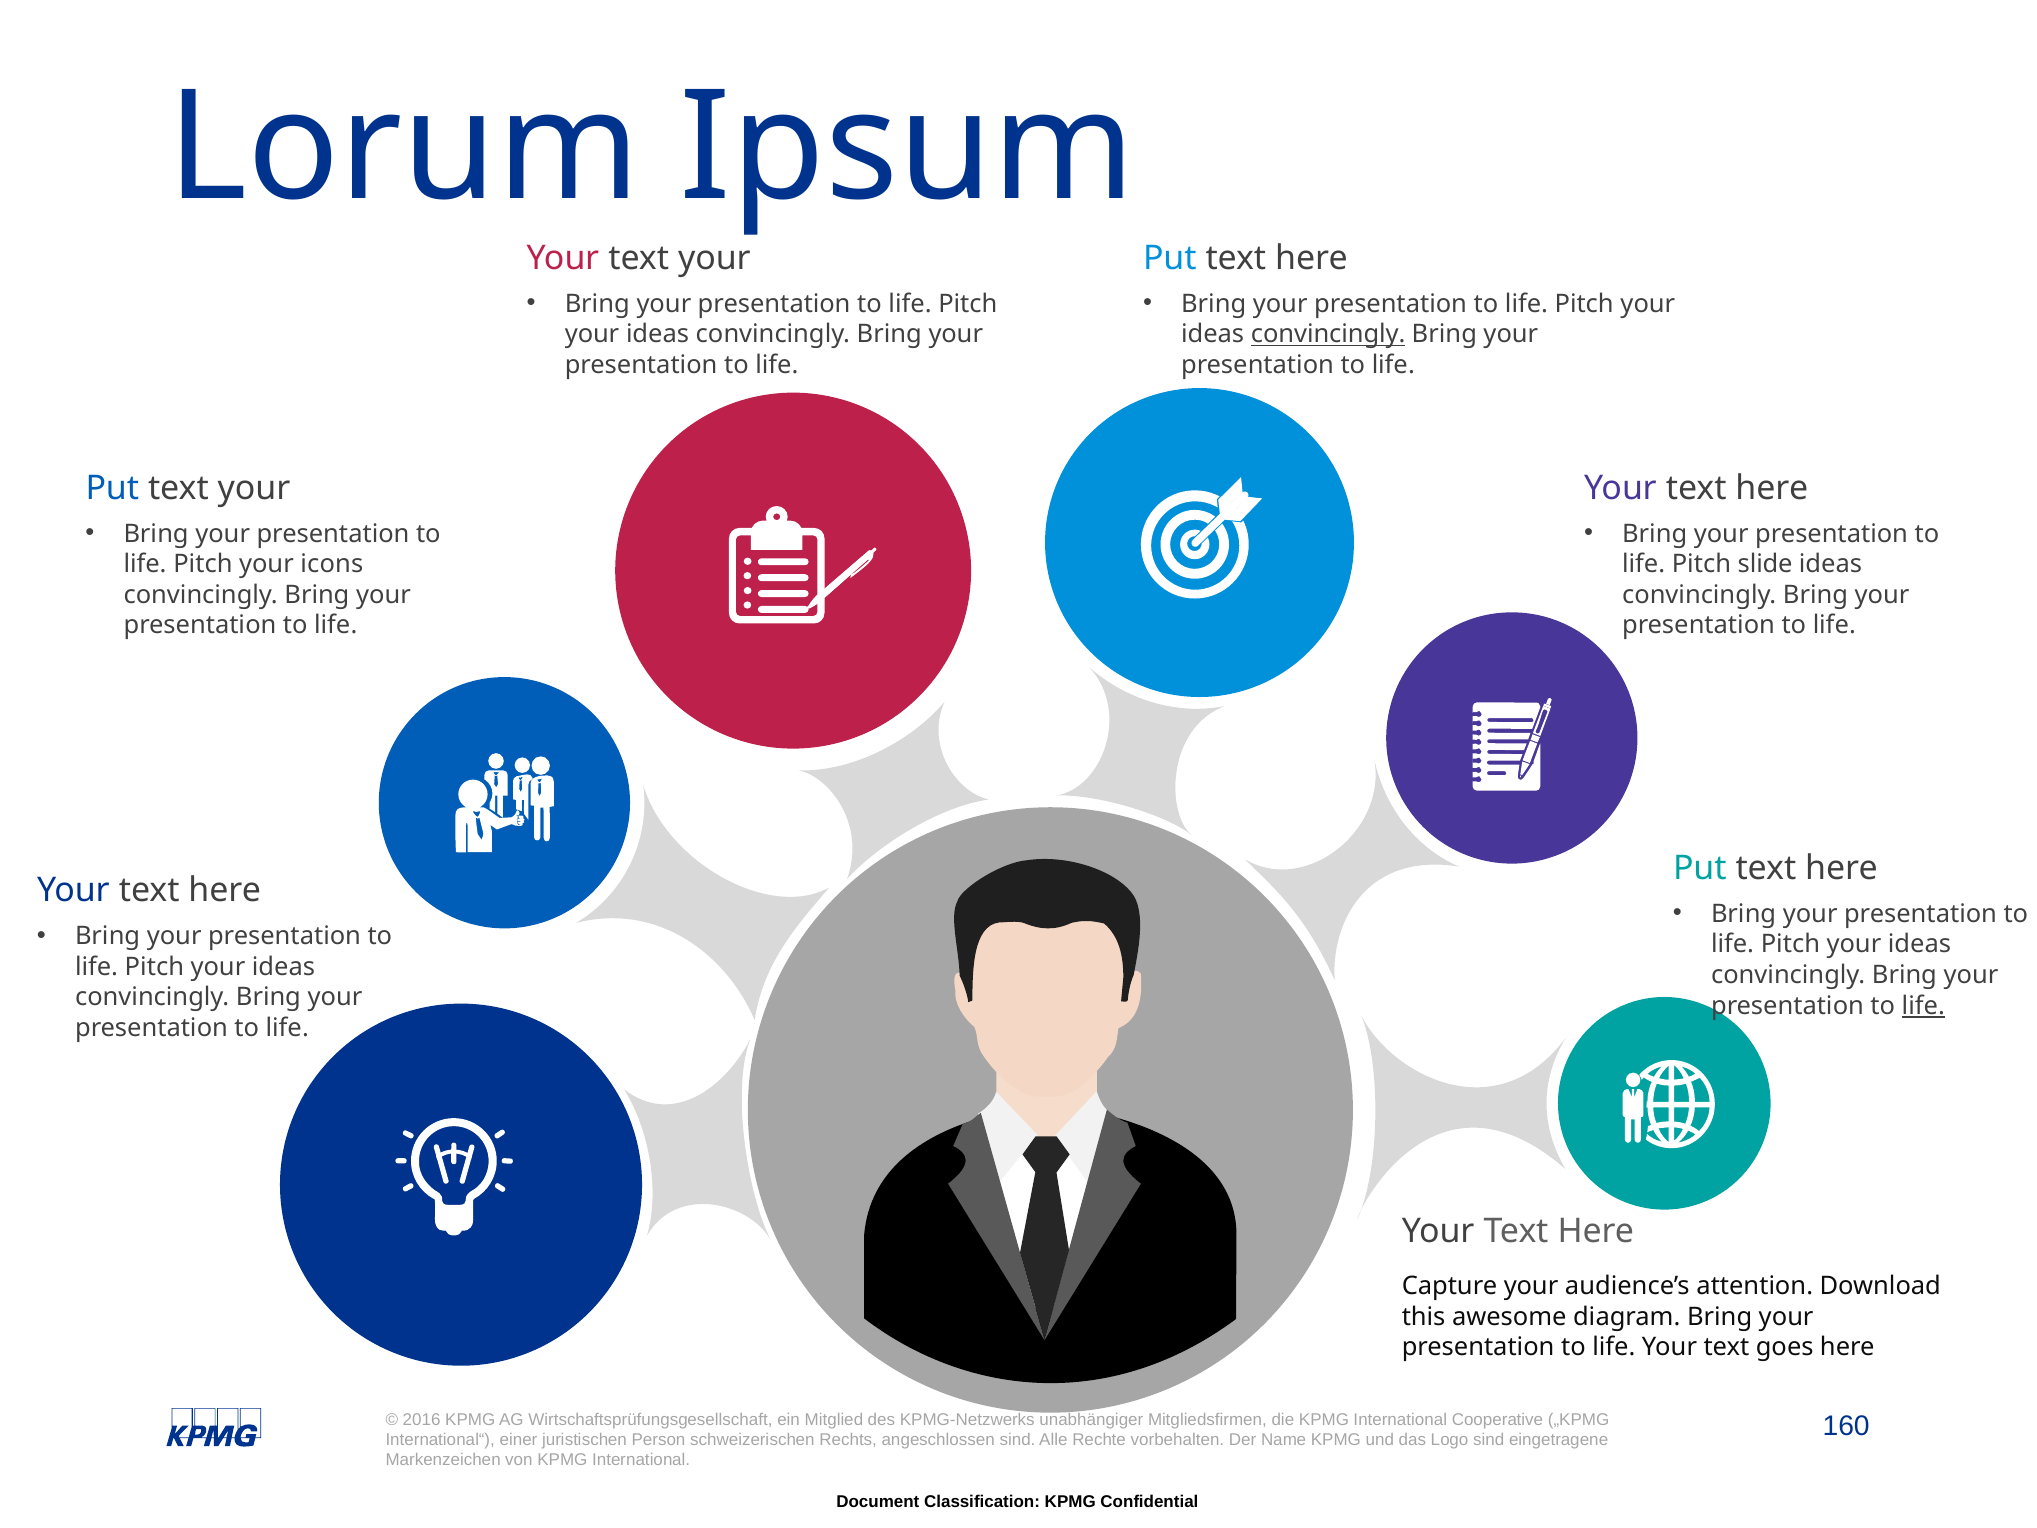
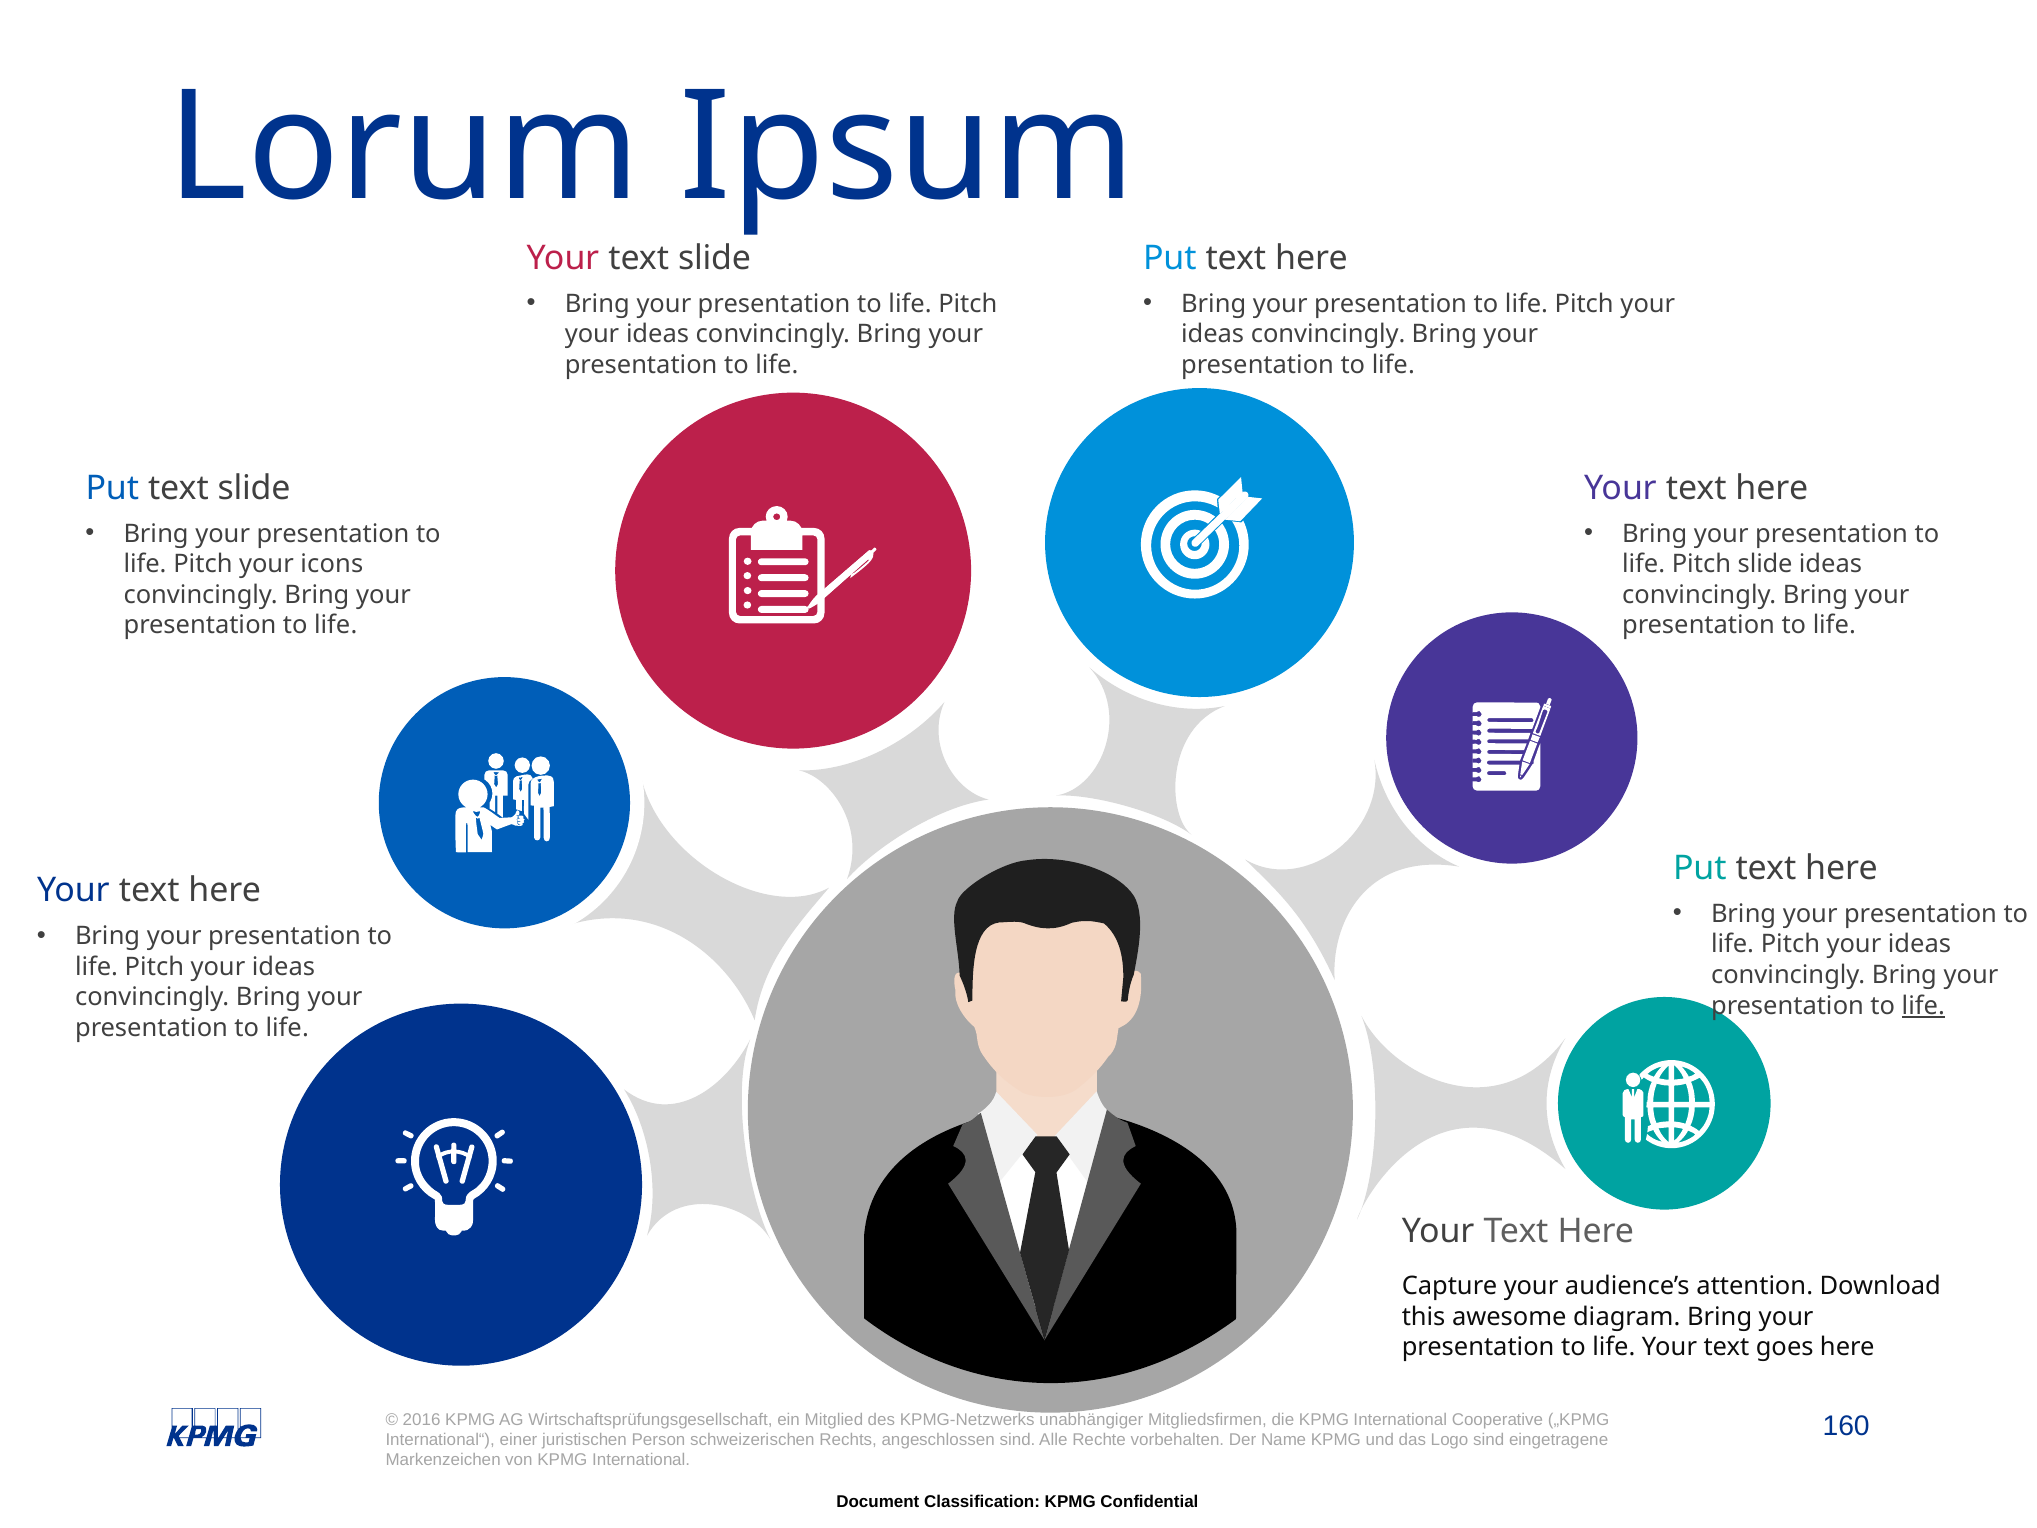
Your text your: your -> slide
convincingly at (1328, 334) underline: present -> none
Put text your: your -> slide
